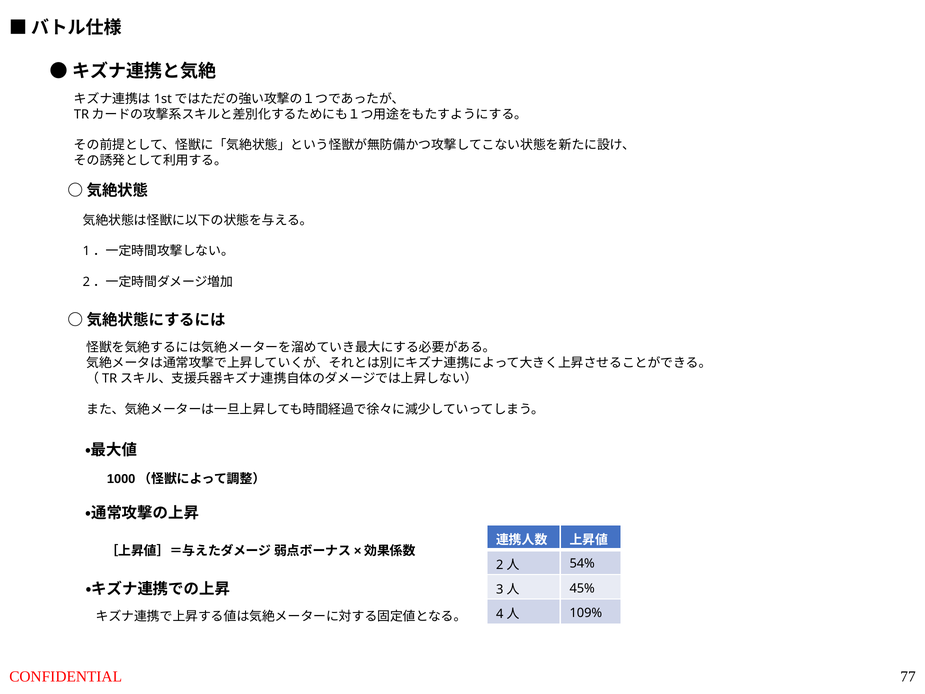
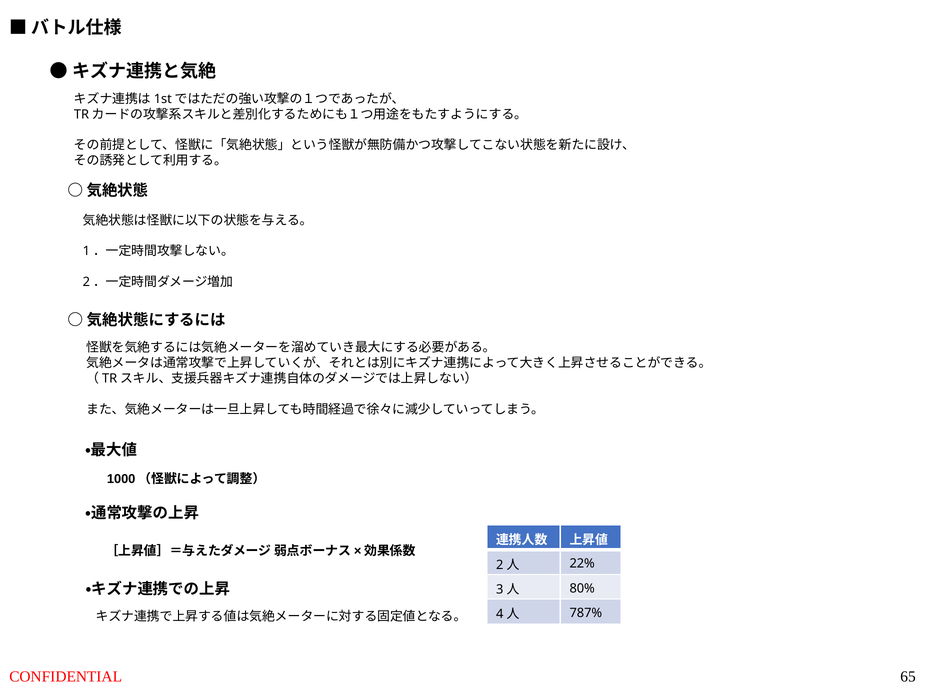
54%: 54% -> 22%
45%: 45% -> 80%
109%: 109% -> 787%
77: 77 -> 65
